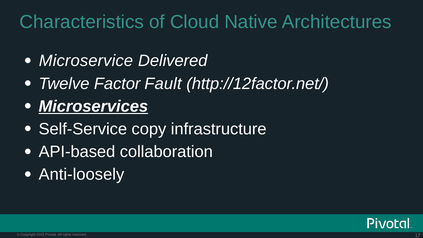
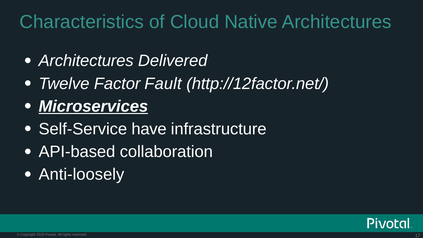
Microservice at (86, 61): Microservice -> Architectures
copy: copy -> have
